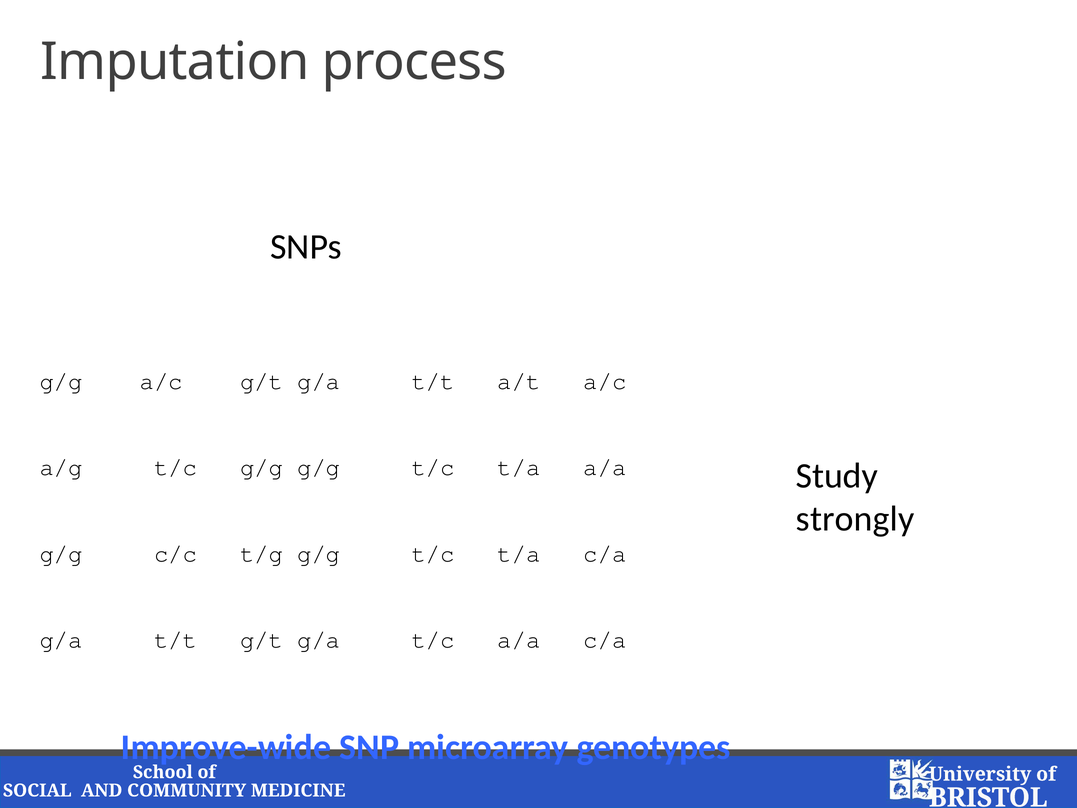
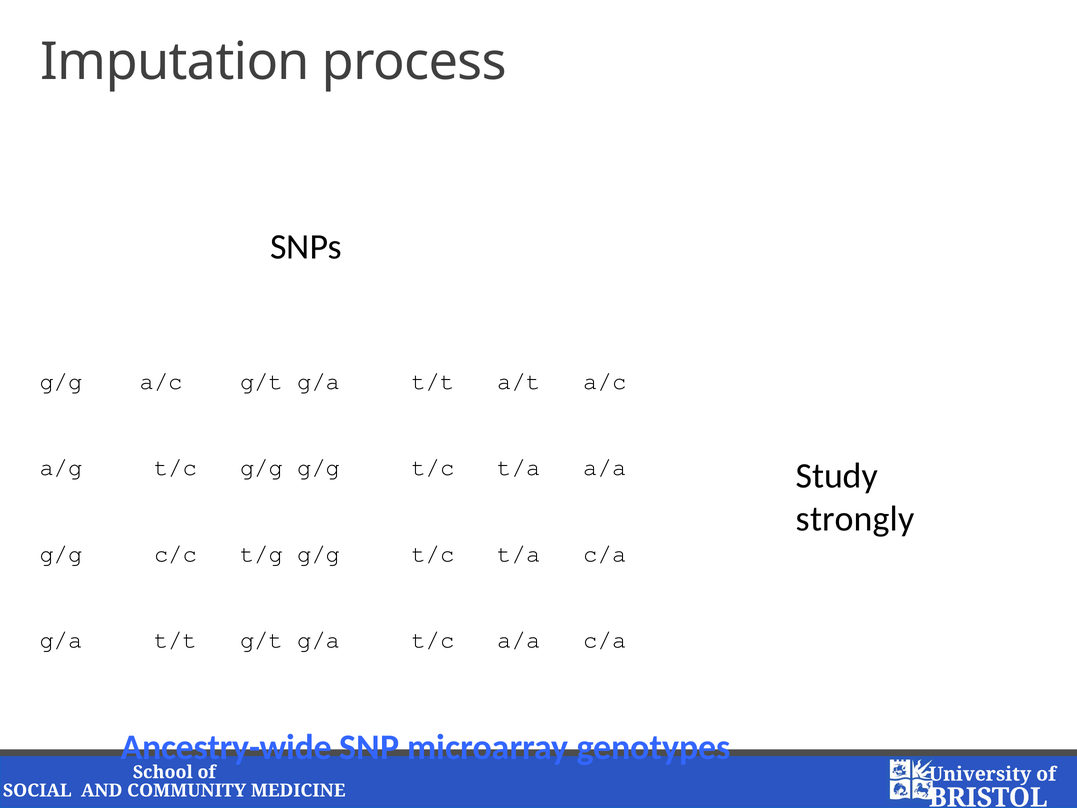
Improve-wide: Improve-wide -> Ancestry-wide
